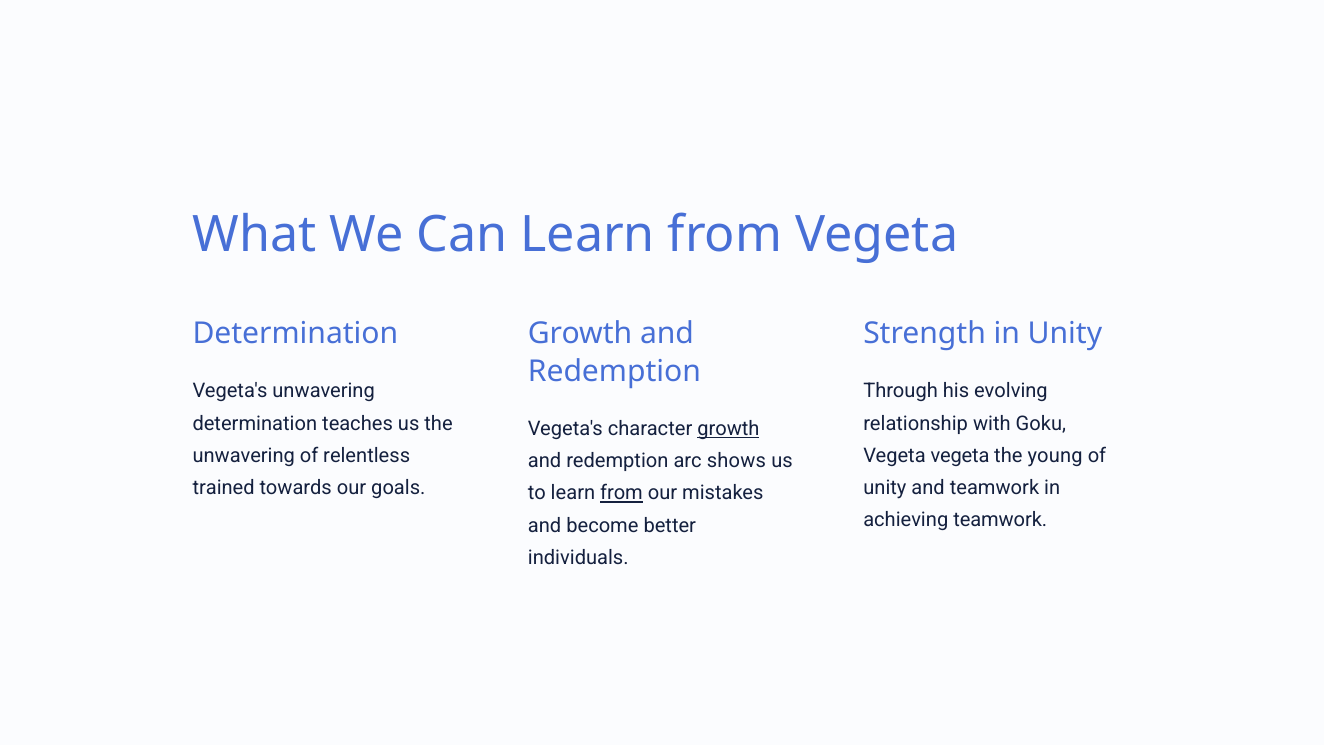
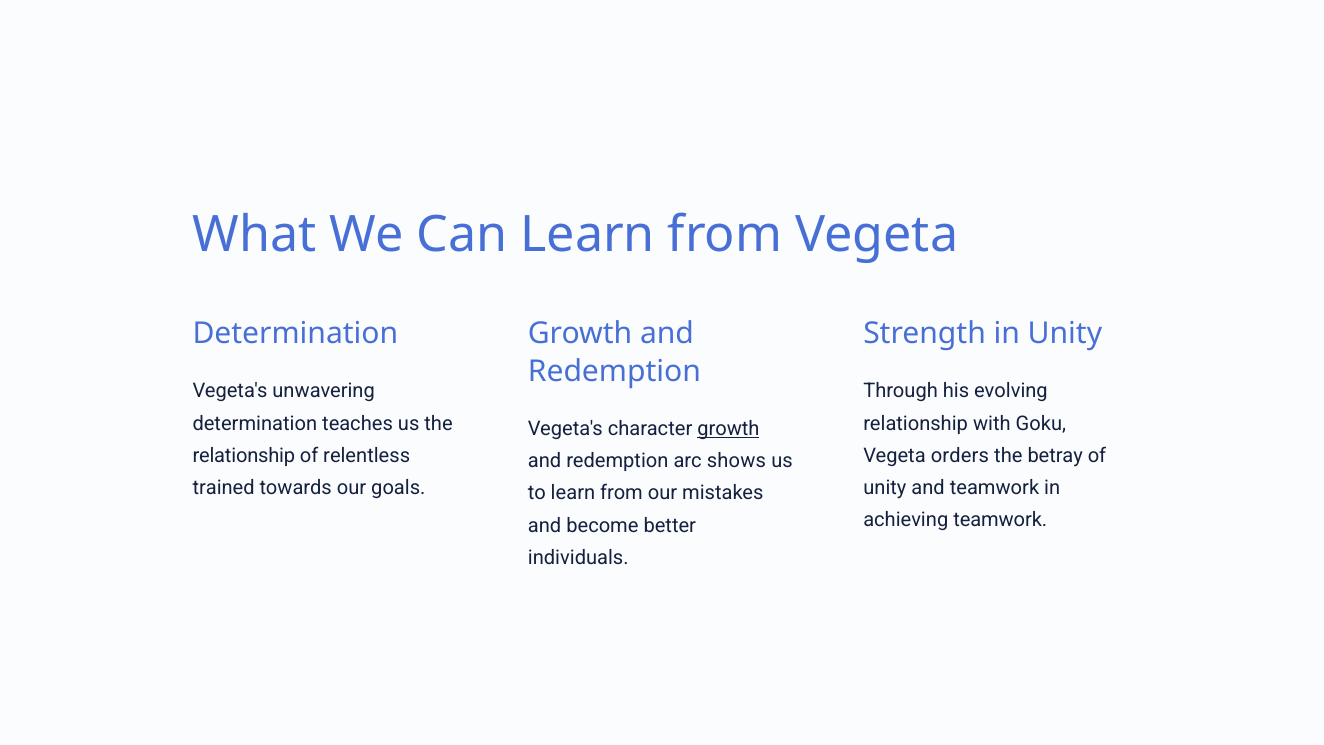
unwavering at (244, 455): unwavering -> relationship
Vegeta vegeta: vegeta -> orders
young: young -> betray
from at (621, 493) underline: present -> none
